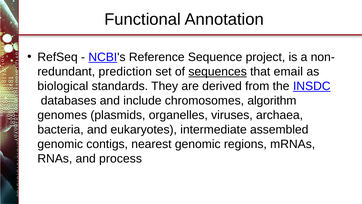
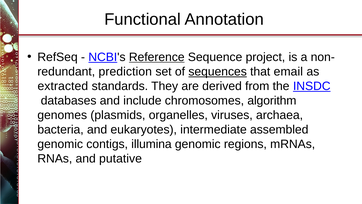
Reference underline: none -> present
biological: biological -> extracted
nearest: nearest -> illumina
process: process -> putative
